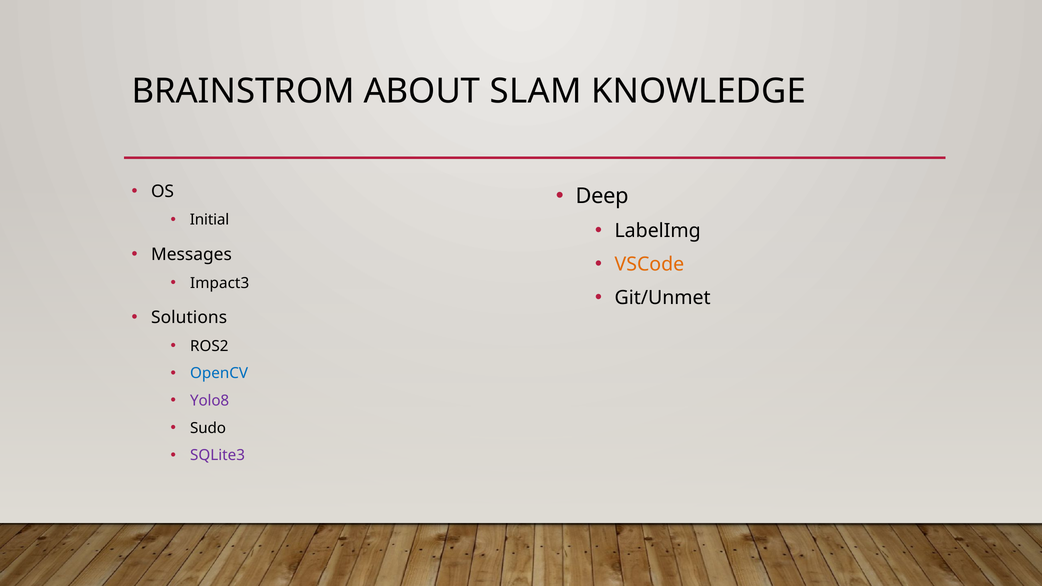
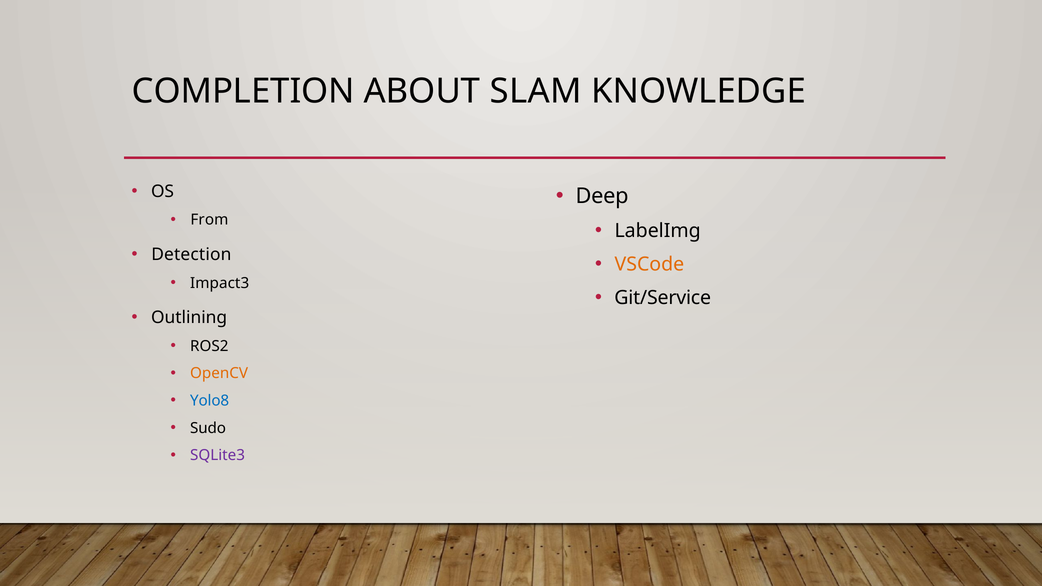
BRAINSTROM: BRAINSTROM -> COMPLETION
Initial: Initial -> From
Messages: Messages -> Detection
Git/Unmet: Git/Unmet -> Git/Service
Solutions: Solutions -> Outlining
OpenCV colour: blue -> orange
Yolo8 colour: purple -> blue
